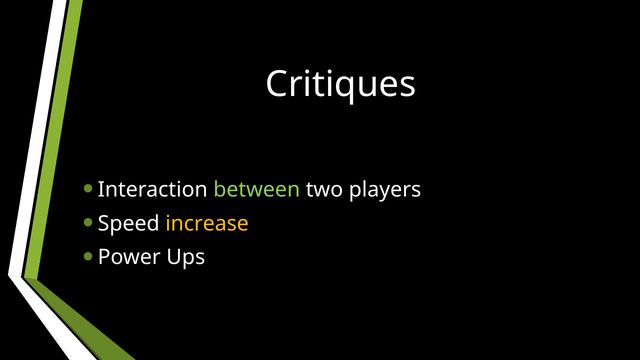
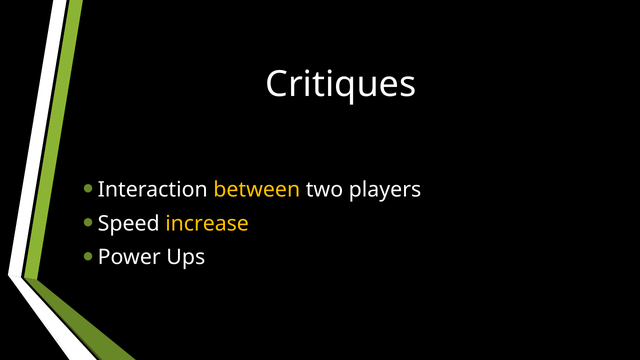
between colour: light green -> yellow
